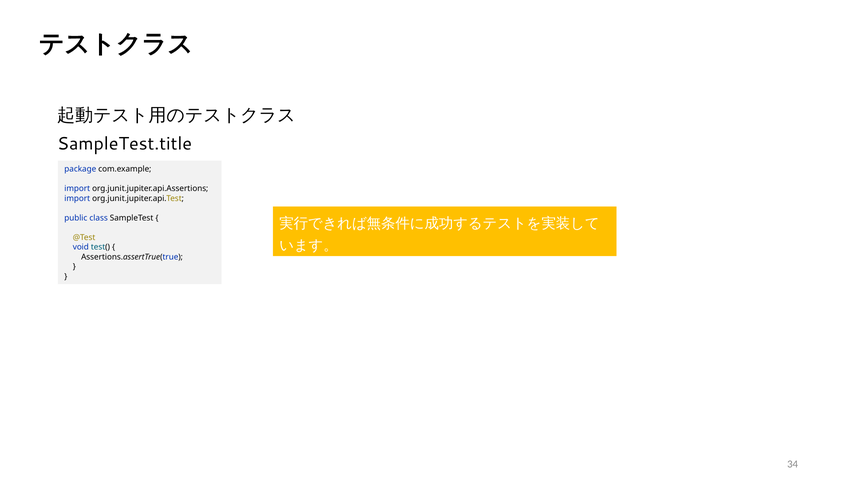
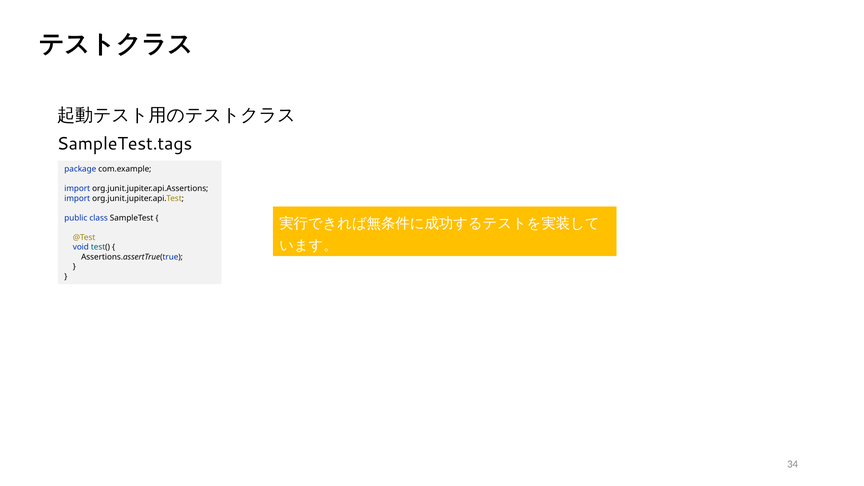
SampleTest.title: SampleTest.title -> SampleTest.tags
